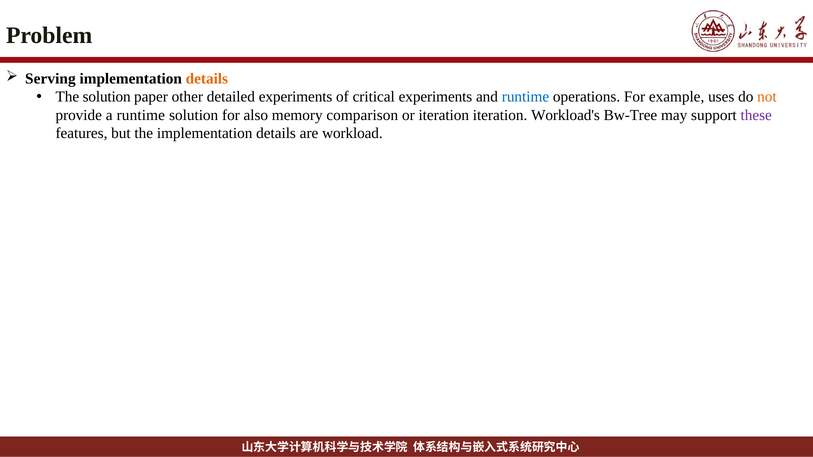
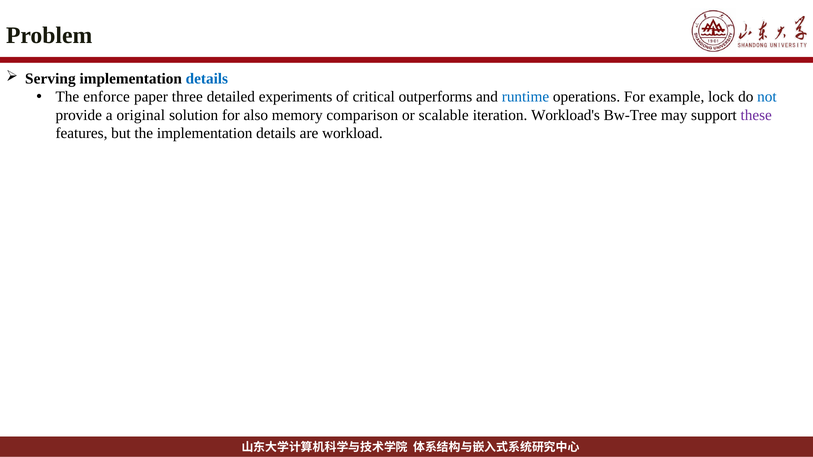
details at (207, 79) colour: orange -> blue
The solution: solution -> enforce
other: other -> three
critical experiments: experiments -> outperforms
uses: uses -> lock
not colour: orange -> blue
a runtime: runtime -> original
or iteration: iteration -> scalable
